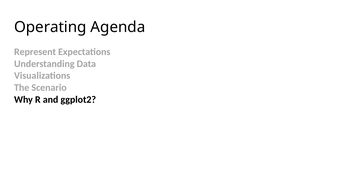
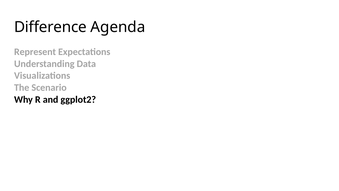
Operating: Operating -> Difference
